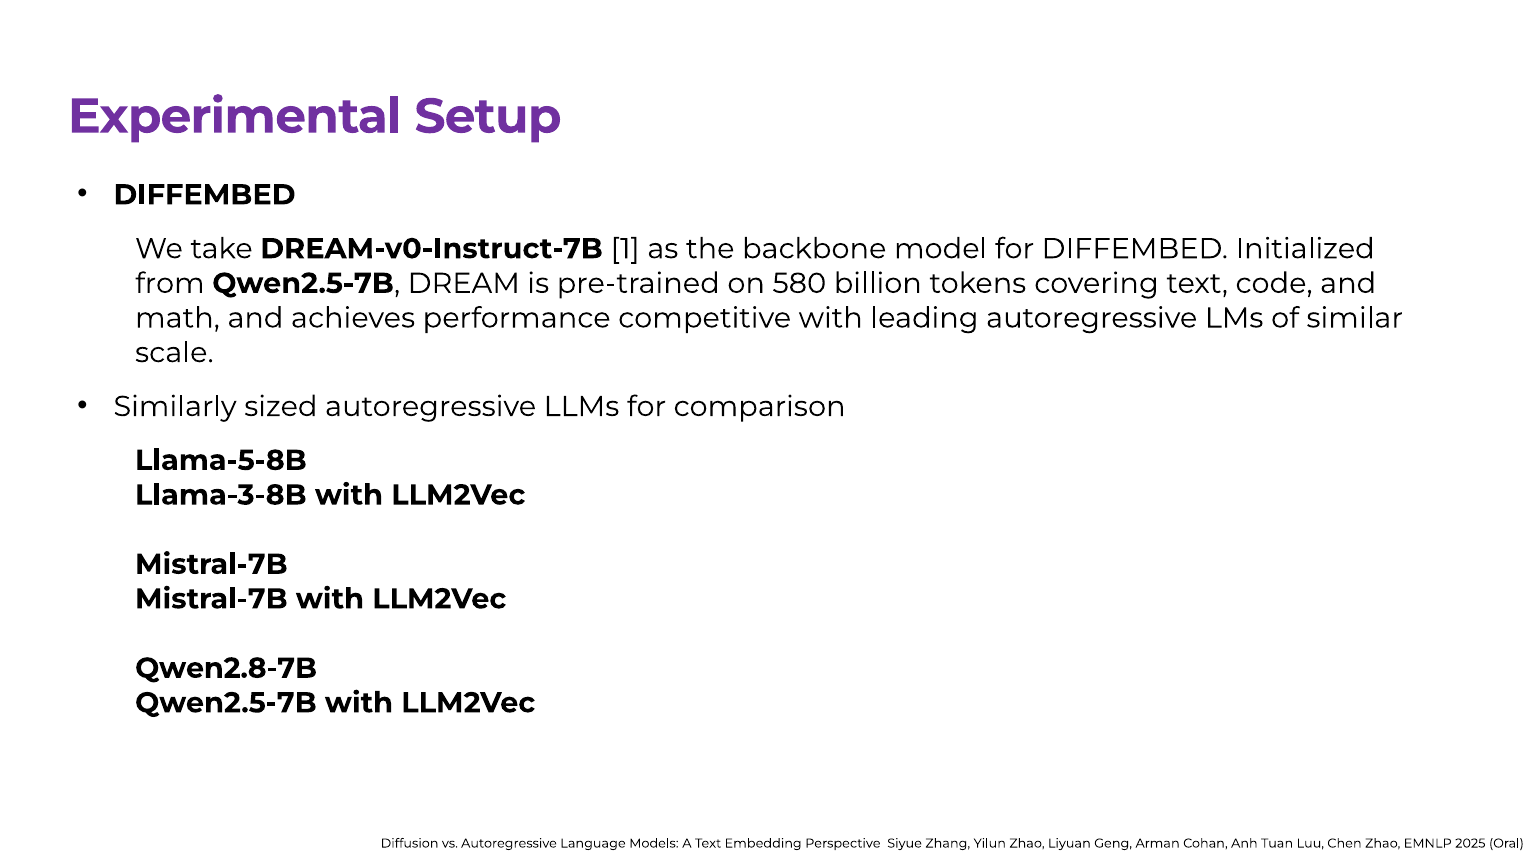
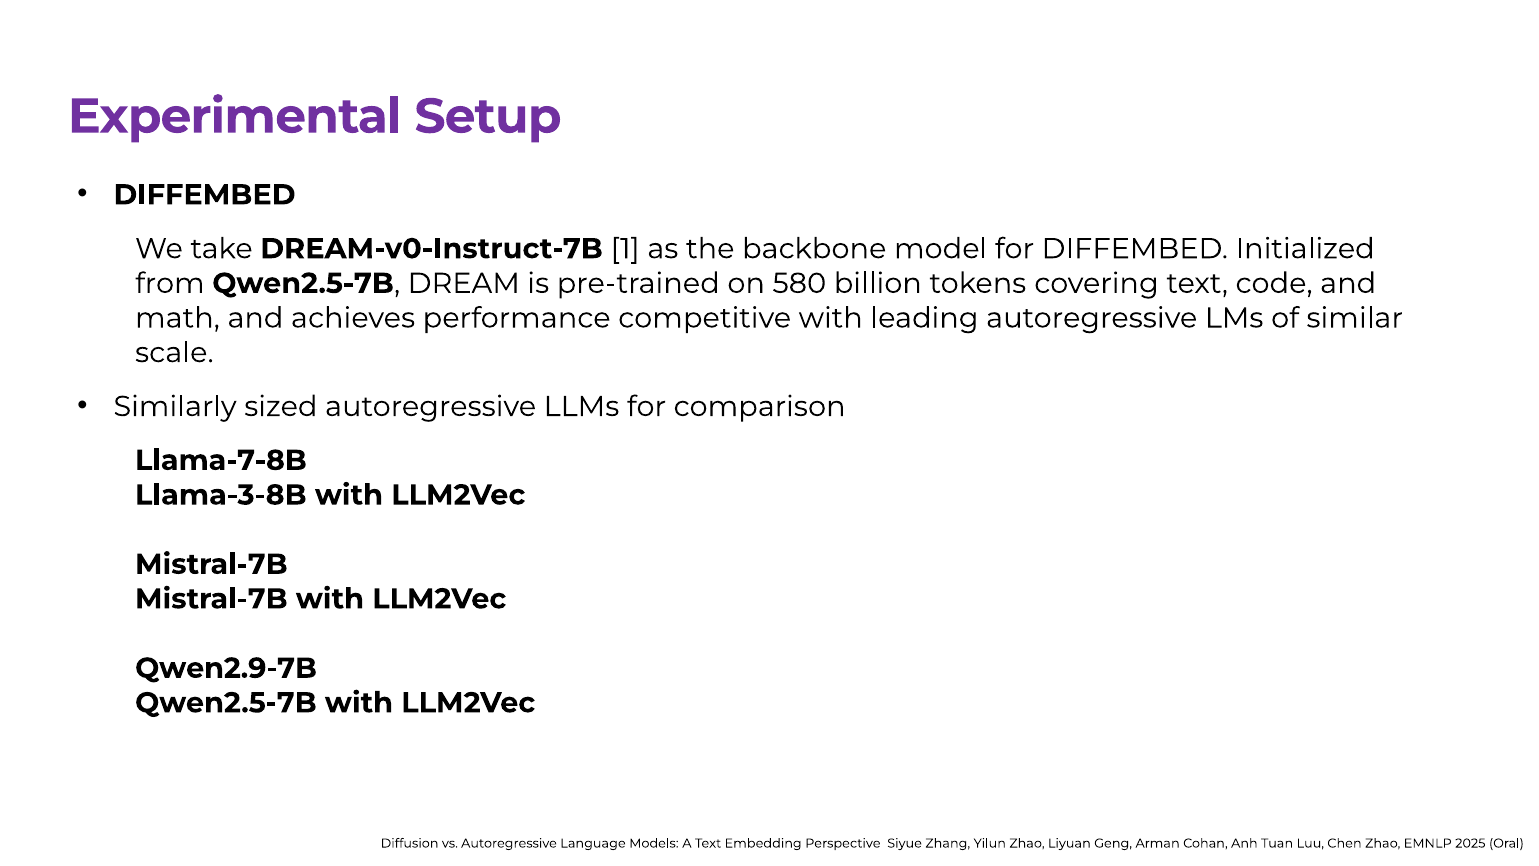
Llama-5-8B: Llama-5-8B -> Llama-7-8B
Qwen2.8-7B: Qwen2.8-7B -> Qwen2.9-7B
